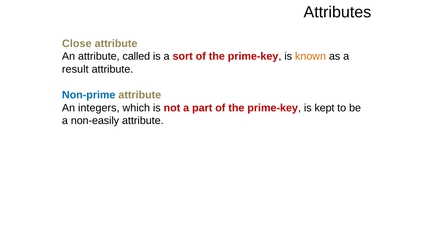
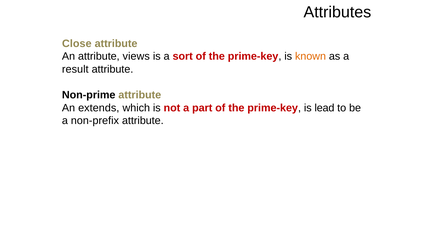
called: called -> views
Non-prime colour: blue -> black
integers: integers -> extends
kept: kept -> lead
non-easily: non-easily -> non-prefix
